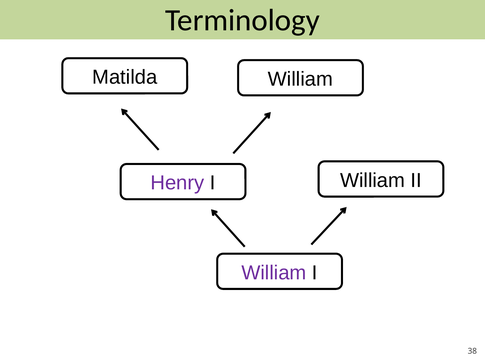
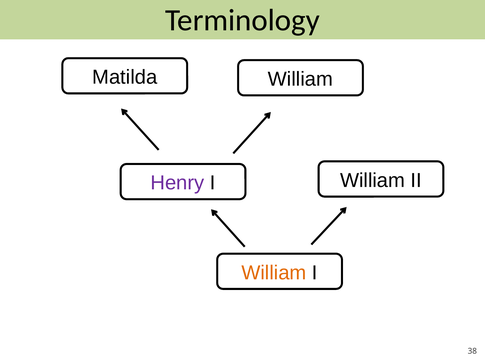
William at (274, 273) colour: purple -> orange
